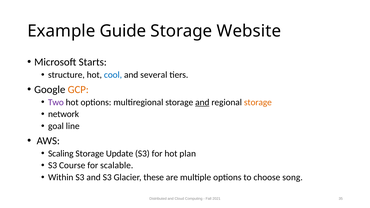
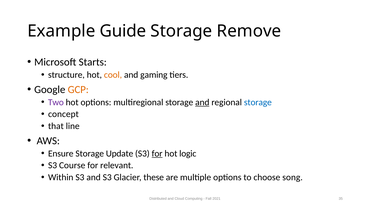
Website: Website -> Remove
cool colour: blue -> orange
several: several -> gaming
storage at (258, 102) colour: orange -> blue
network: network -> concept
goal: goal -> that
Scaling: Scaling -> Ensure
for at (157, 154) underline: none -> present
plan: plan -> logic
scalable: scalable -> relevant
